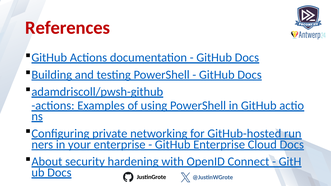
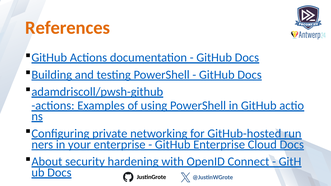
References colour: red -> orange
